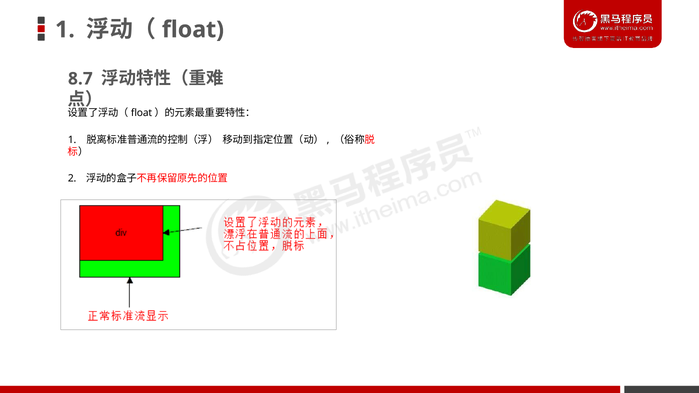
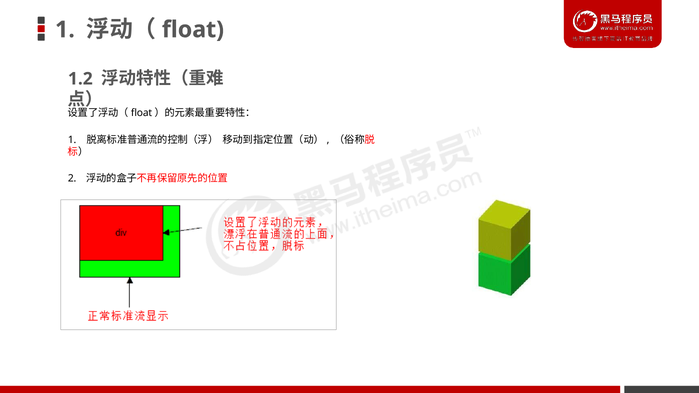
8.7: 8.7 -> 1.2
